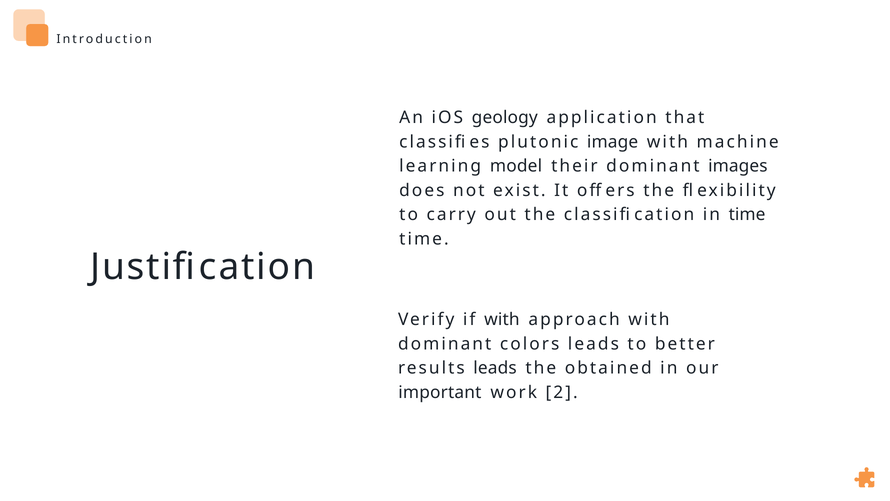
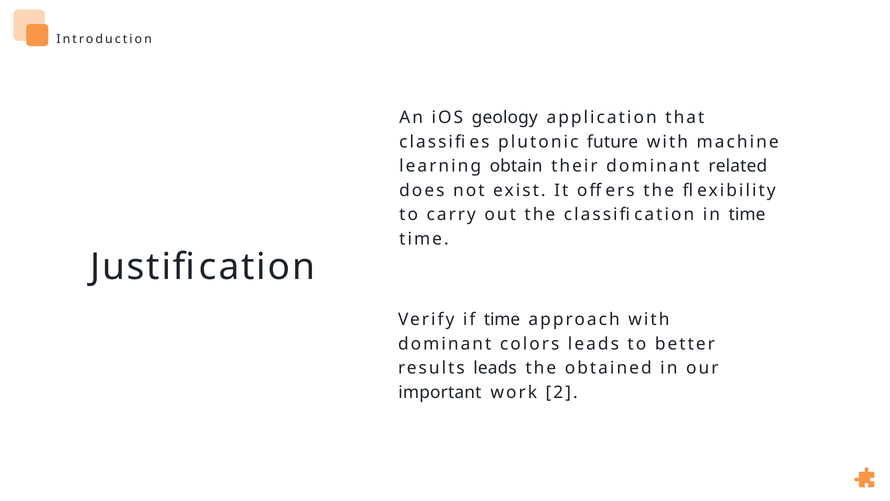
image: image -> future
model: model -> obtain
images: images -> related
if with: with -> time
